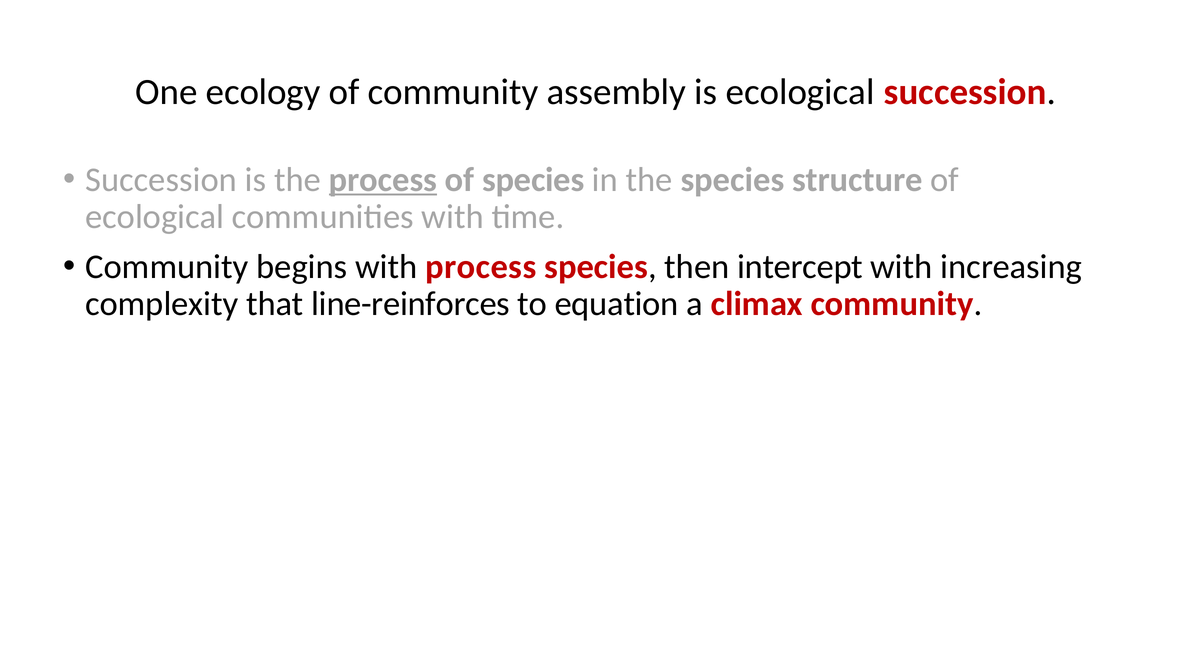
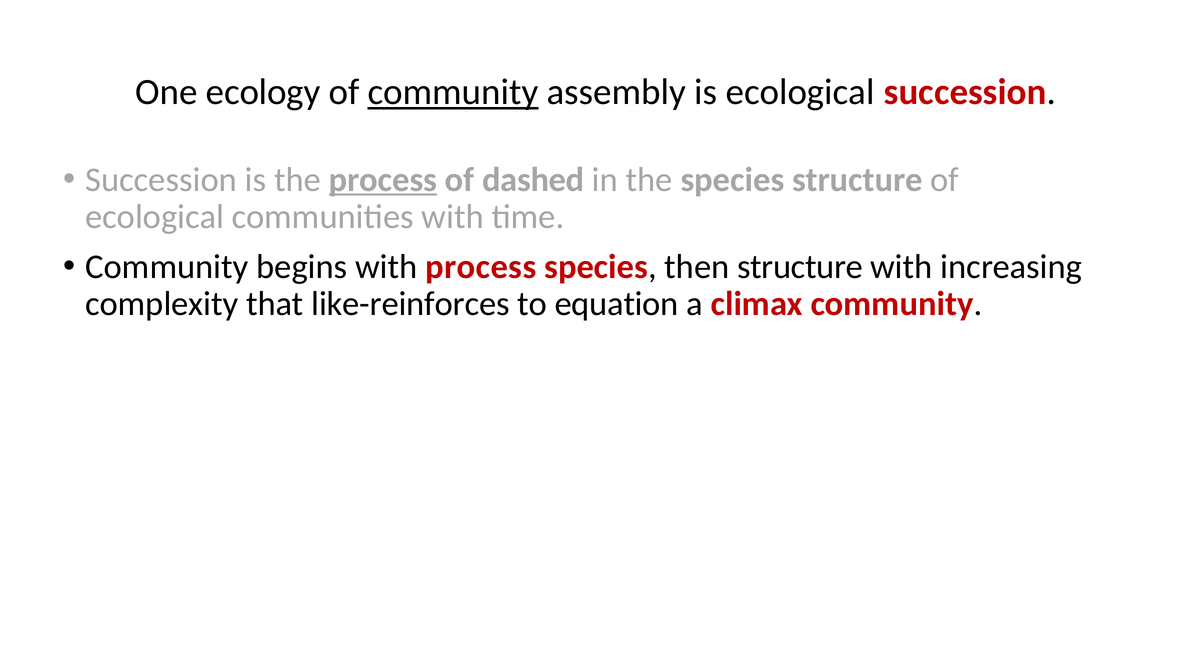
community at (453, 92) underline: none -> present
of species: species -> dashed
then intercept: intercept -> structure
line-reinforces: line-reinforces -> like-reinforces
